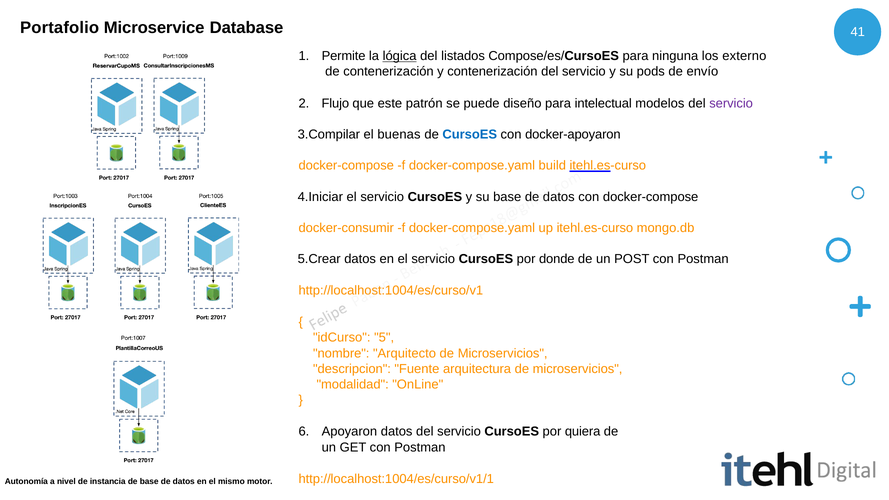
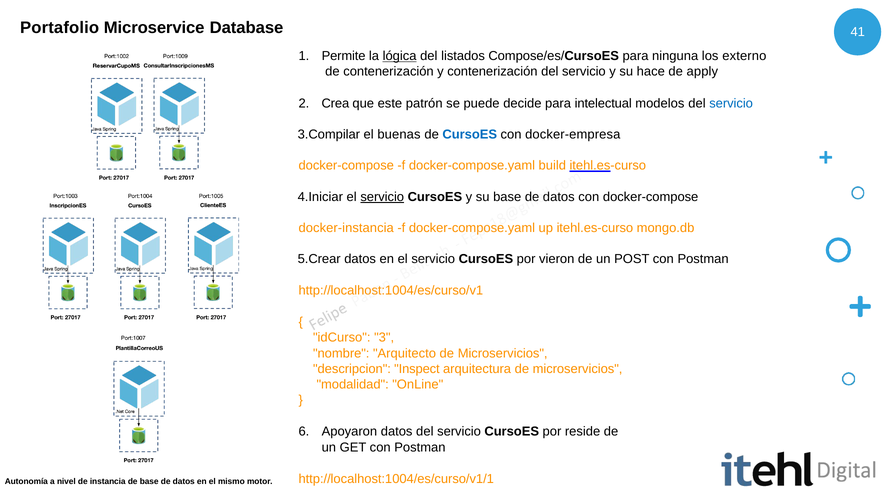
pods: pods -> hace
envío: envío -> apply
Flujo: Flujo -> Crea
diseño: diseño -> decide
servicio at (731, 103) colour: purple -> blue
docker-apoyaron: docker-apoyaron -> docker-empresa
servicio at (382, 197) underline: none -> present
docker-consumir: docker-consumir -> docker-instancia
donde: donde -> vieron
5: 5 -> 3
Fuente: Fuente -> Inspect
quiera: quiera -> reside
